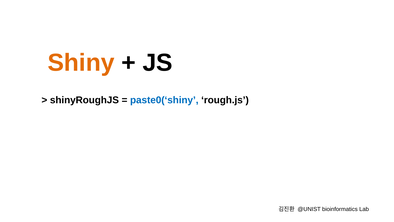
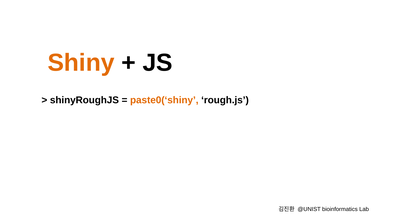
paste0(‘shiny colour: blue -> orange
